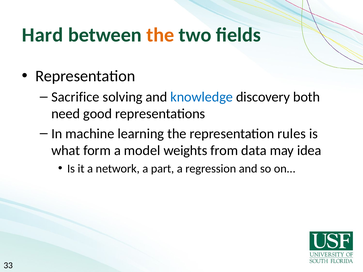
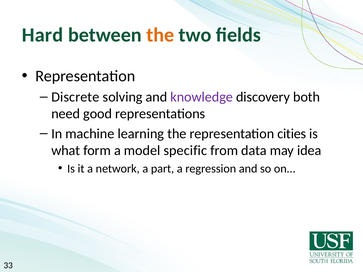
Sacrifice: Sacrifice -> Discrete
knowledge colour: blue -> purple
rules: rules -> cities
weights: weights -> specific
